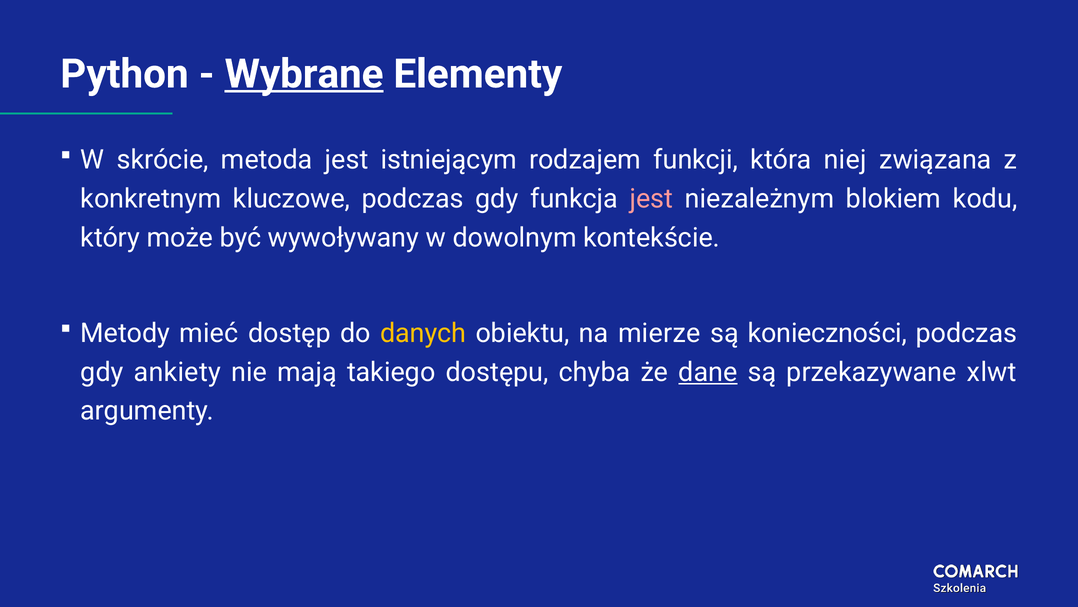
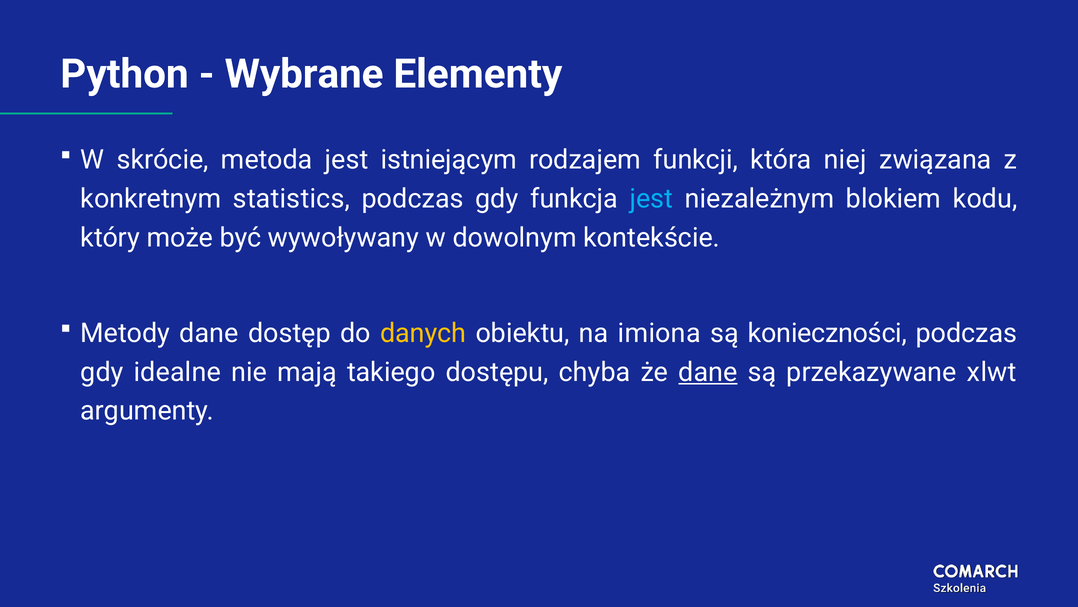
Wybrane underline: present -> none
kluczowe: kluczowe -> statistics
jest at (651, 199) colour: pink -> light blue
Metody mieć: mieć -> dane
mierze: mierze -> imiona
ankiety: ankiety -> idealne
